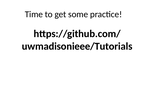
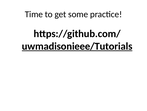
uwmadisonieee/Tutorials underline: none -> present
